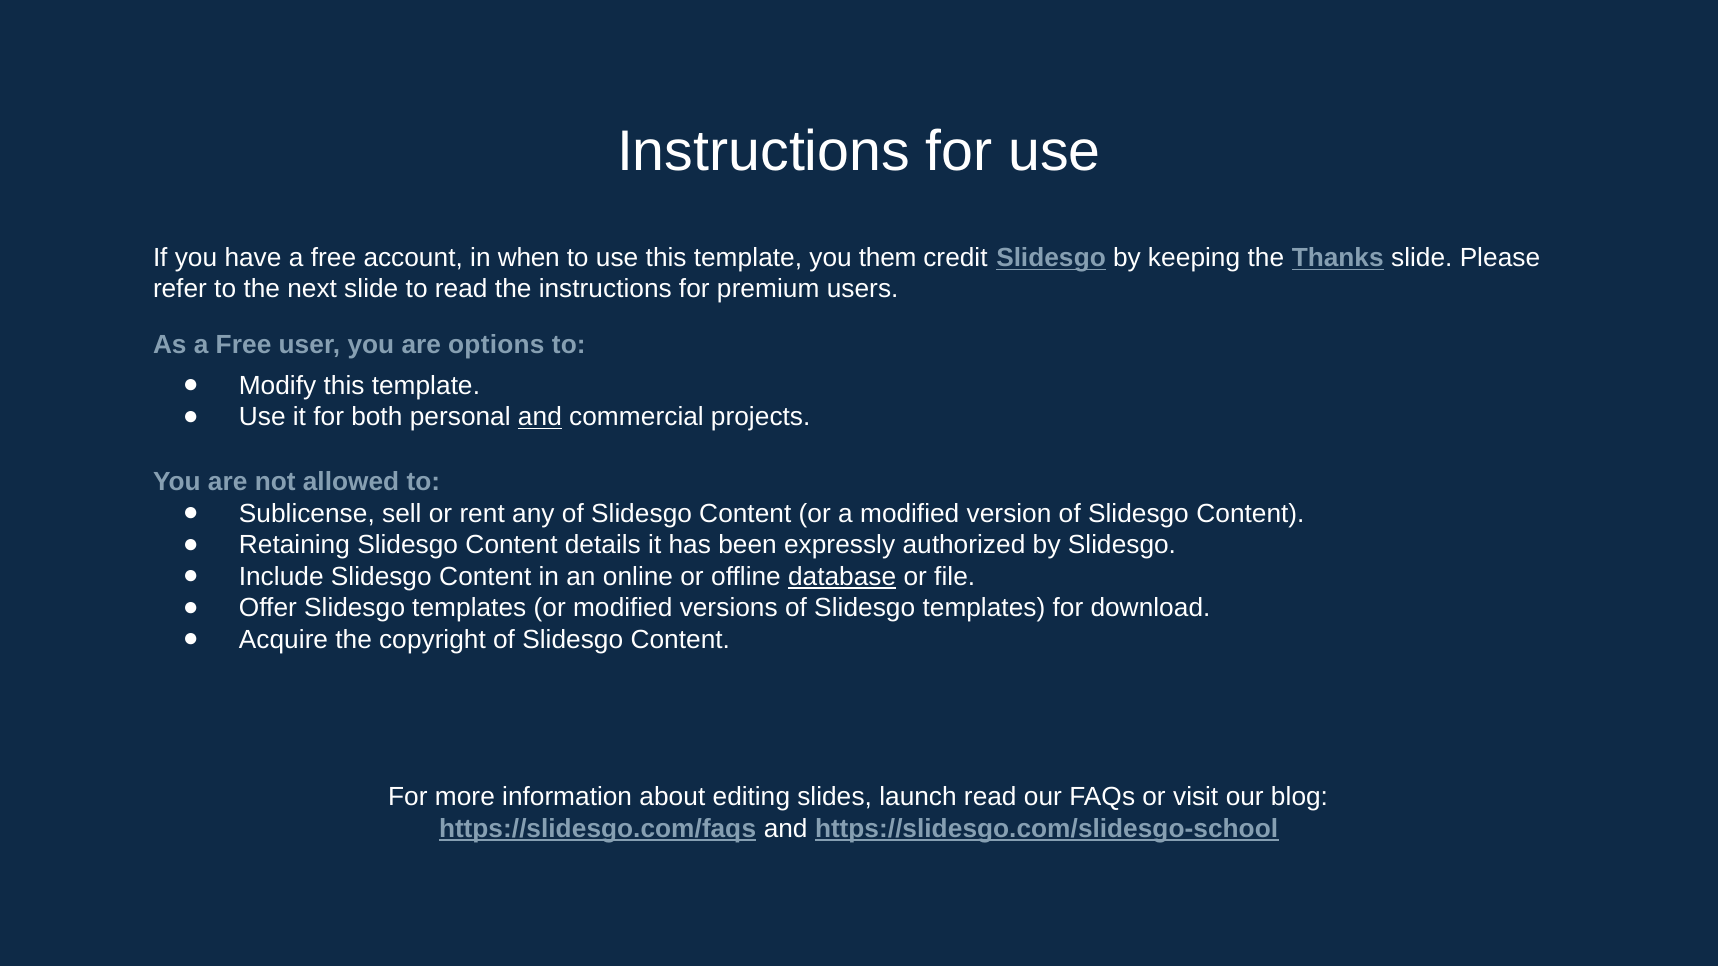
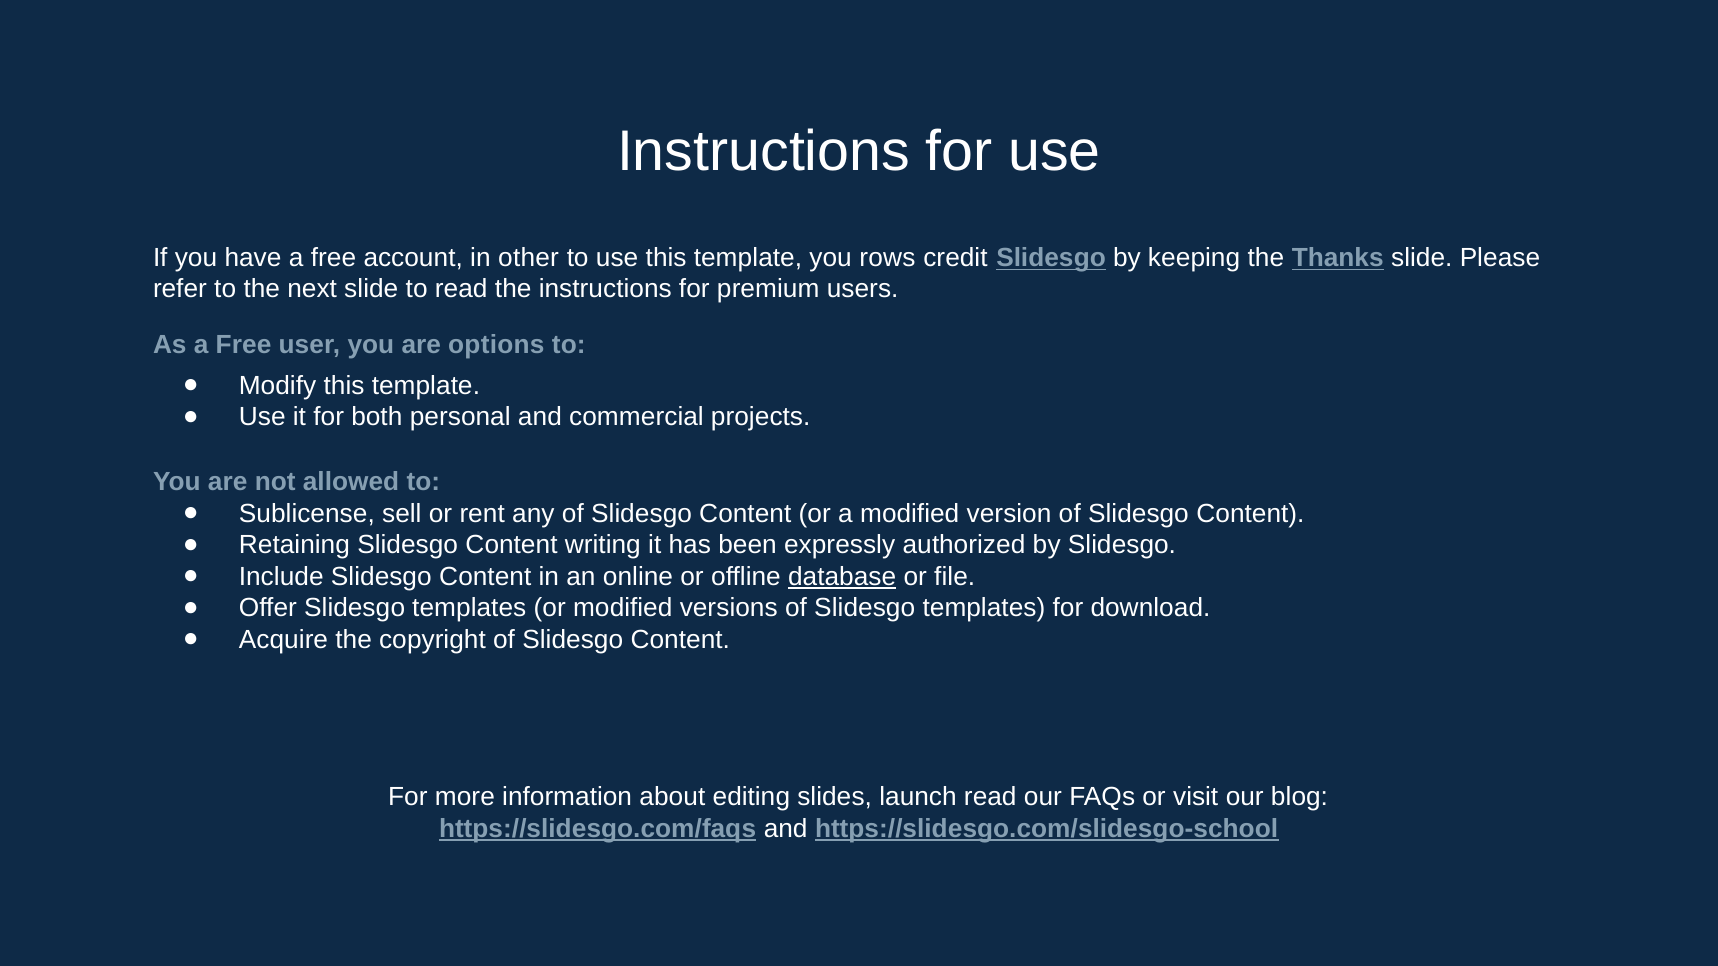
when: when -> other
them: them -> rows
and at (540, 417) underline: present -> none
details: details -> writing
